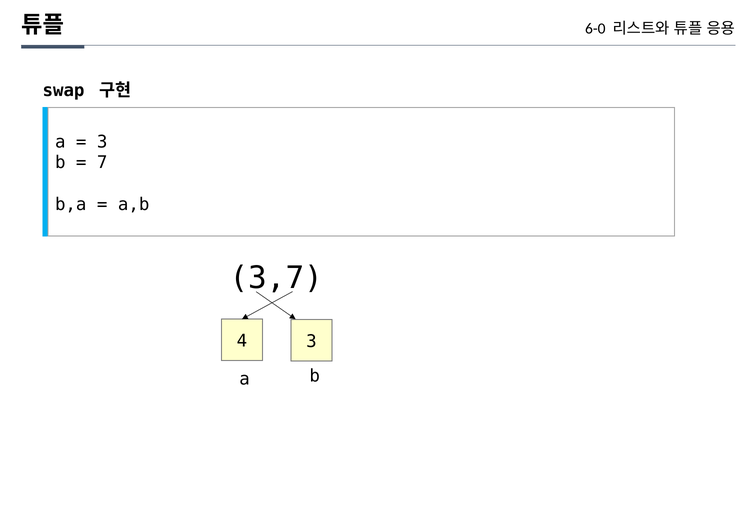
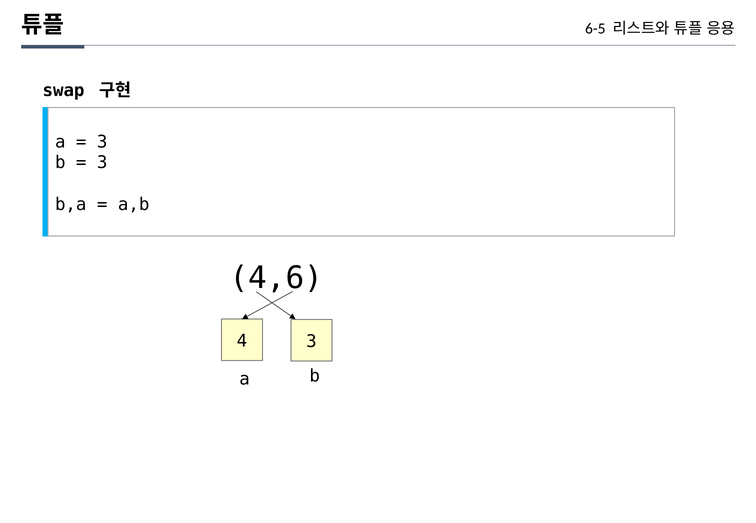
6-0: 6-0 -> 6-5
7 at (102, 163): 7 -> 3
3,7: 3,7 -> 4,6
